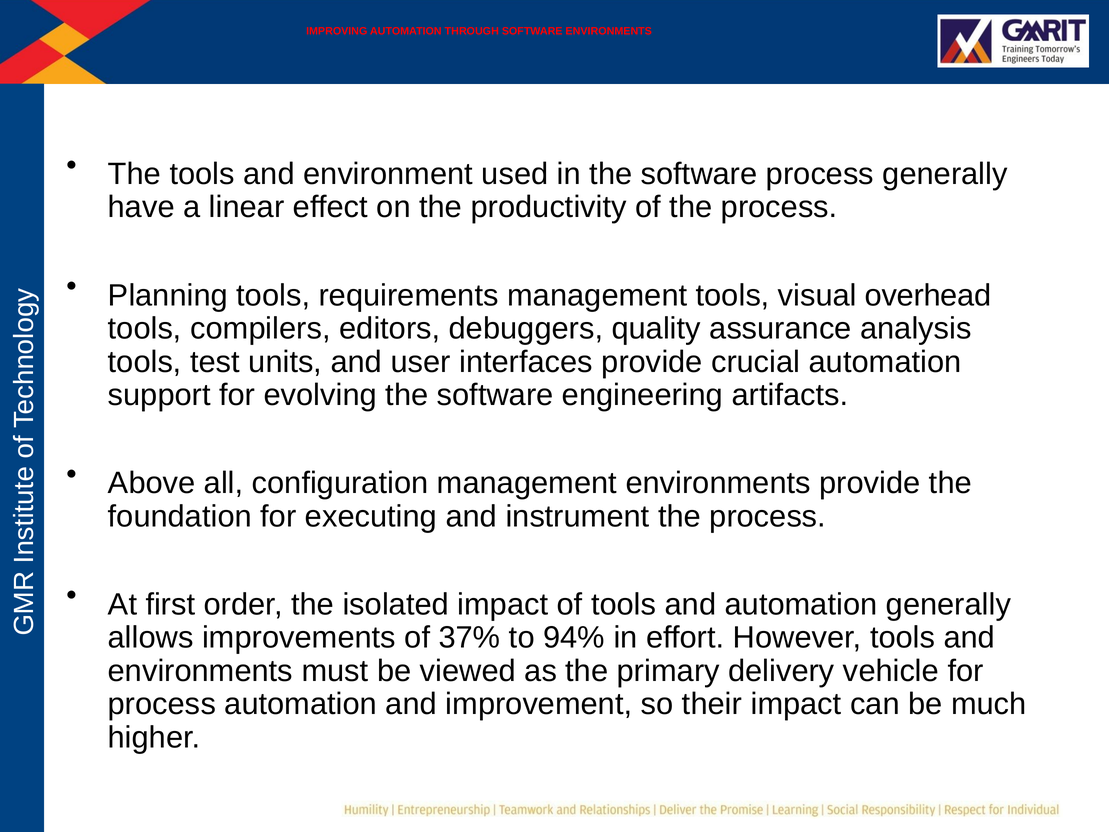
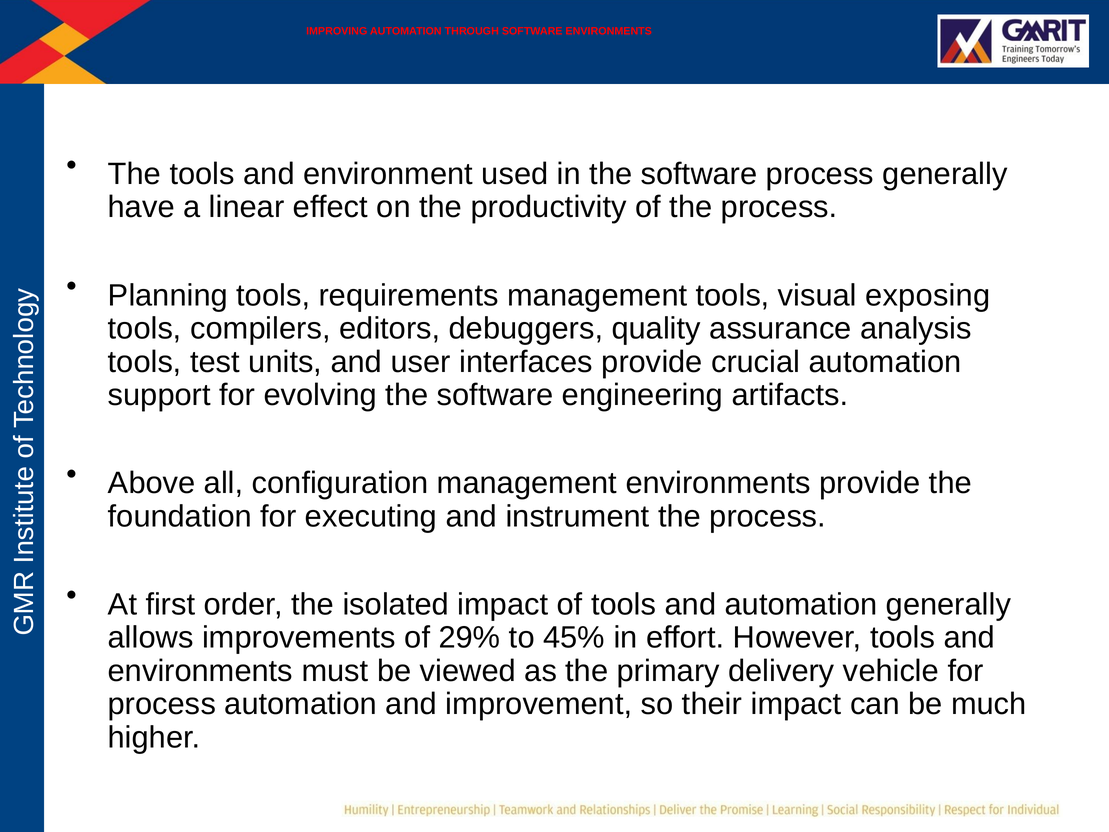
overhead: overhead -> exposing
37%: 37% -> 29%
94%: 94% -> 45%
